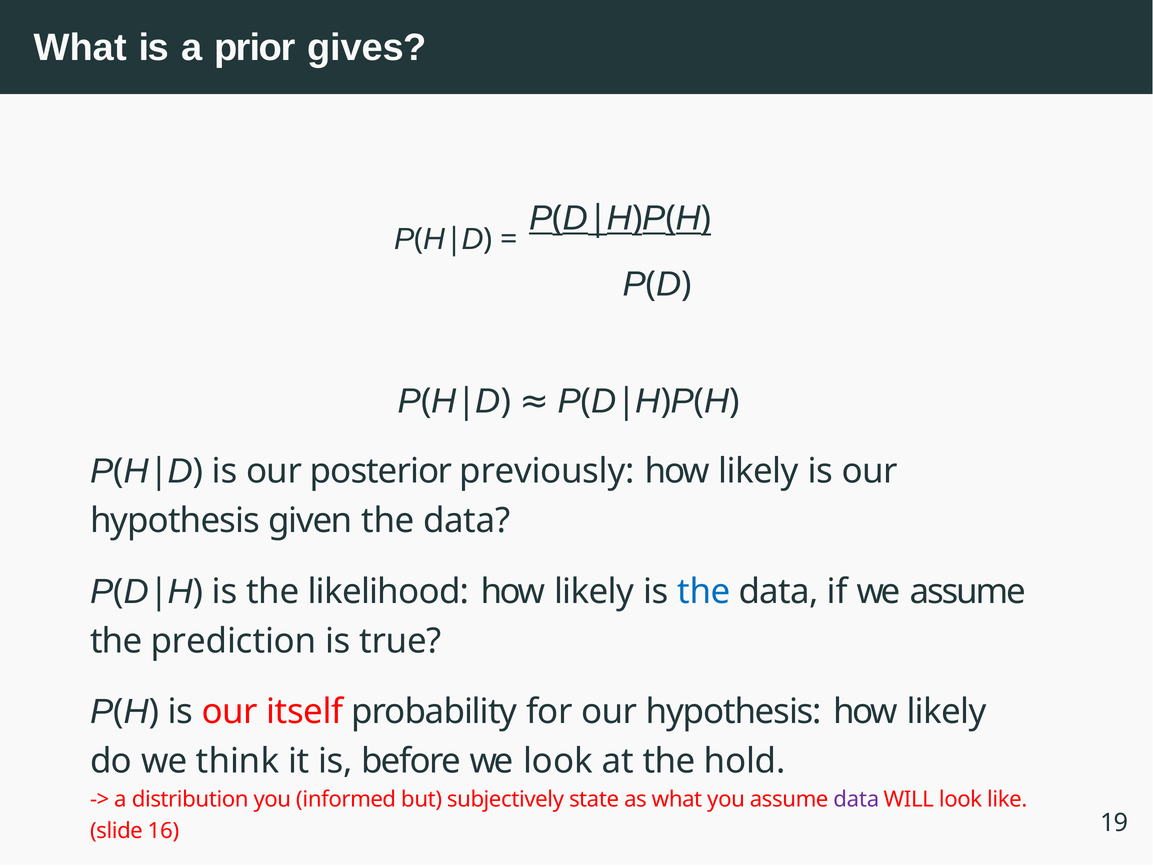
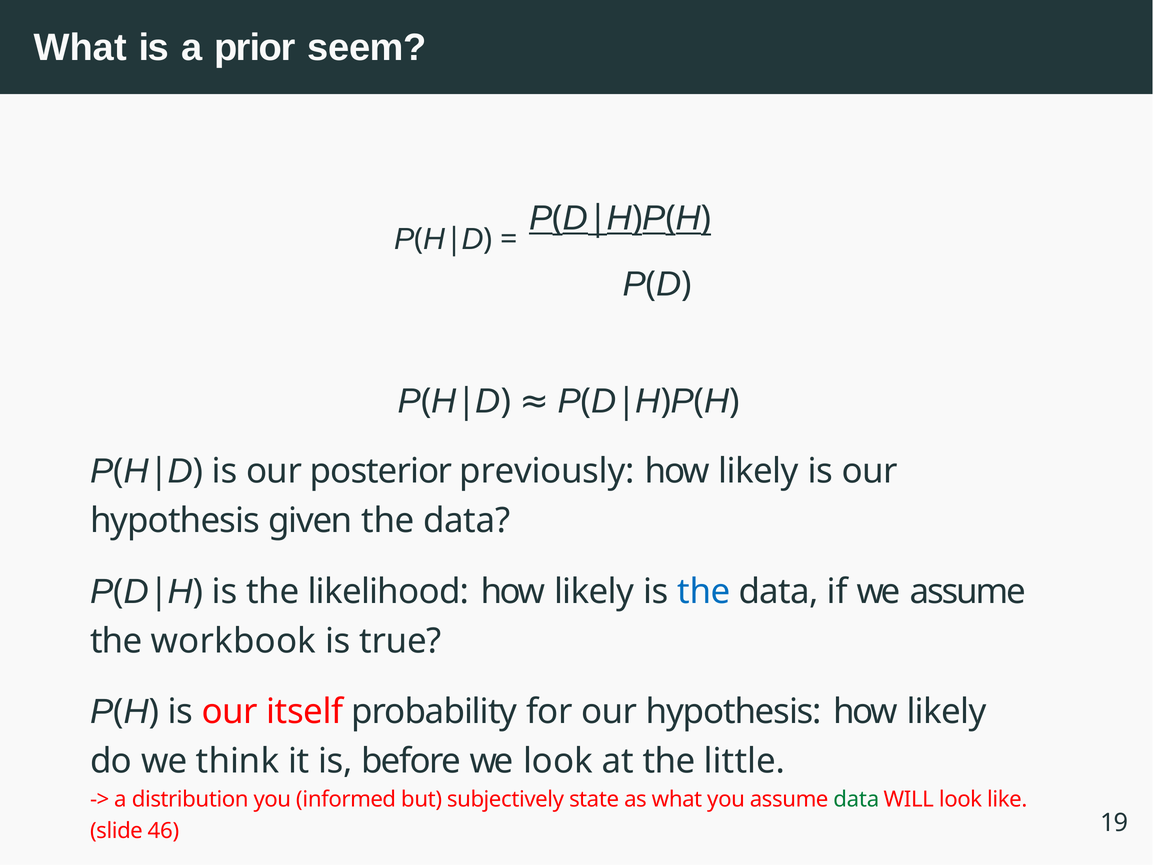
gives: gives -> seem
prediction: prediction -> workbook
hold: hold -> little
data at (856, 799) colour: purple -> green
16: 16 -> 46
